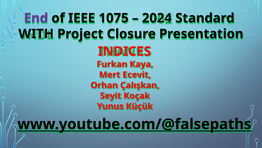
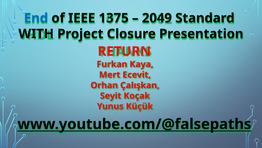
End colour: purple -> blue
1075: 1075 -> 1375
2024: 2024 -> 2049
INDICES: INDICES -> RETURN
